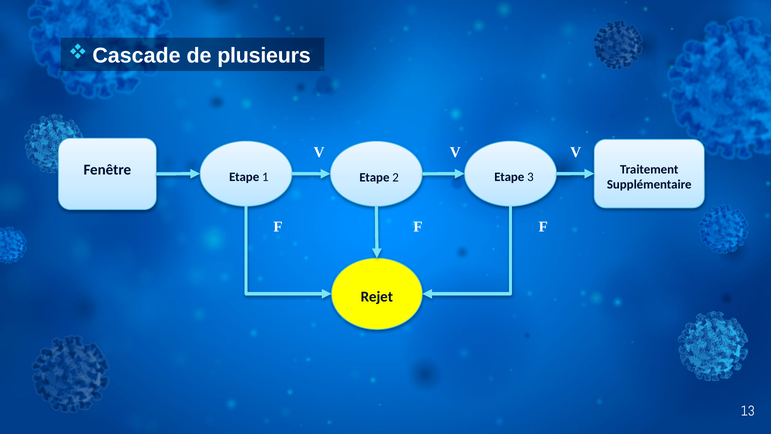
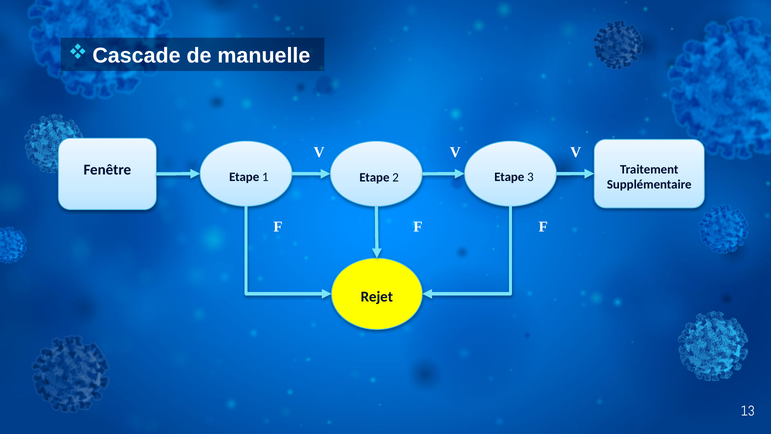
plusieurs: plusieurs -> manuelle
